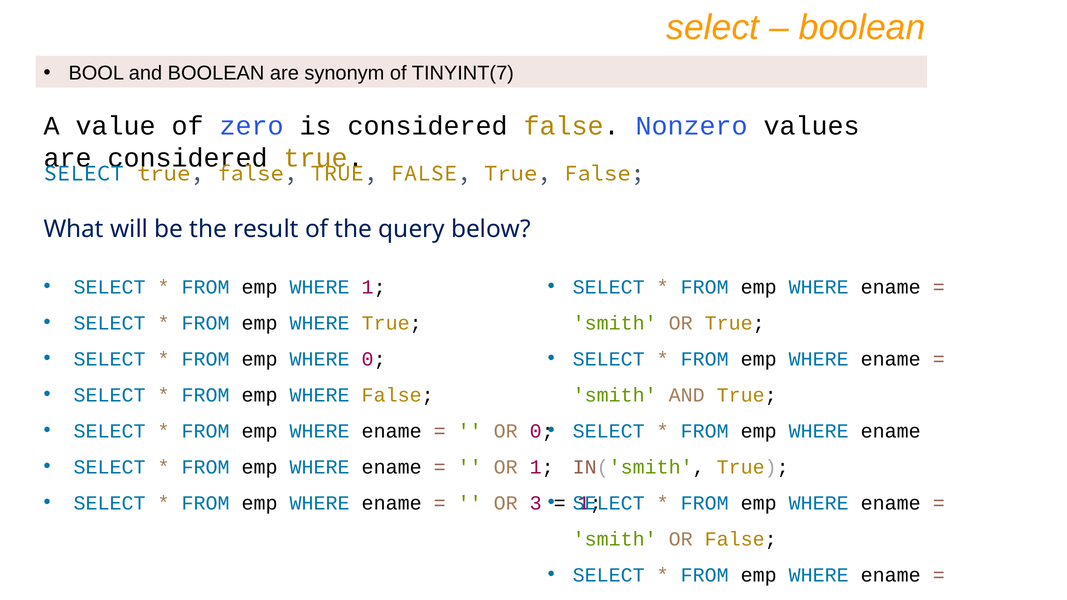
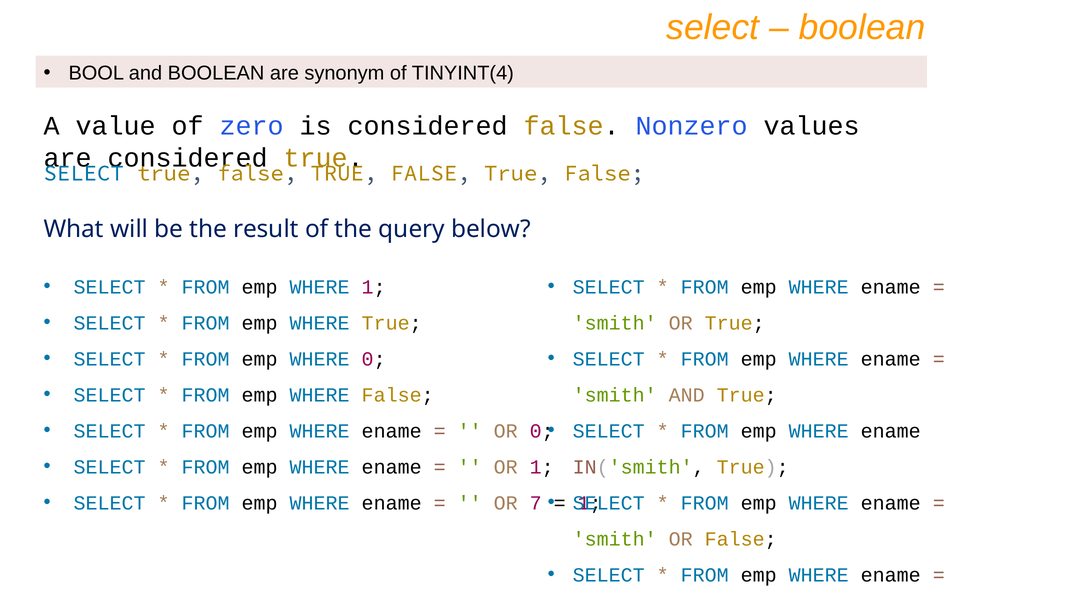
TINYINT(7: TINYINT(7 -> TINYINT(4
3: 3 -> 7
